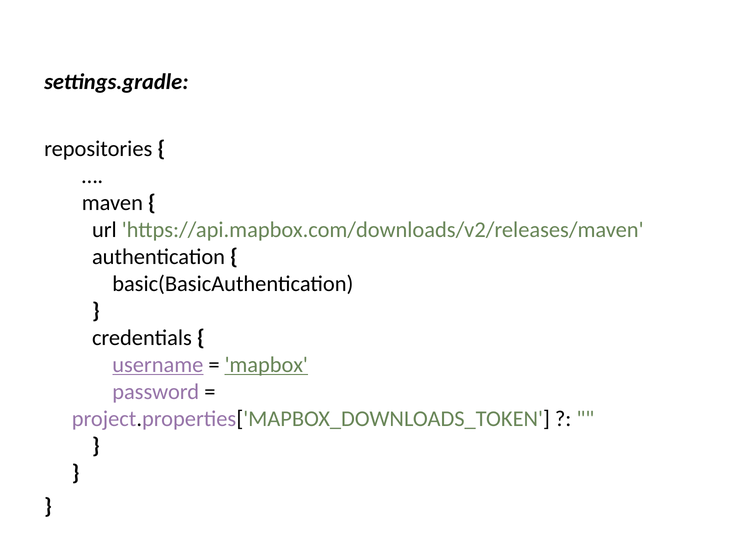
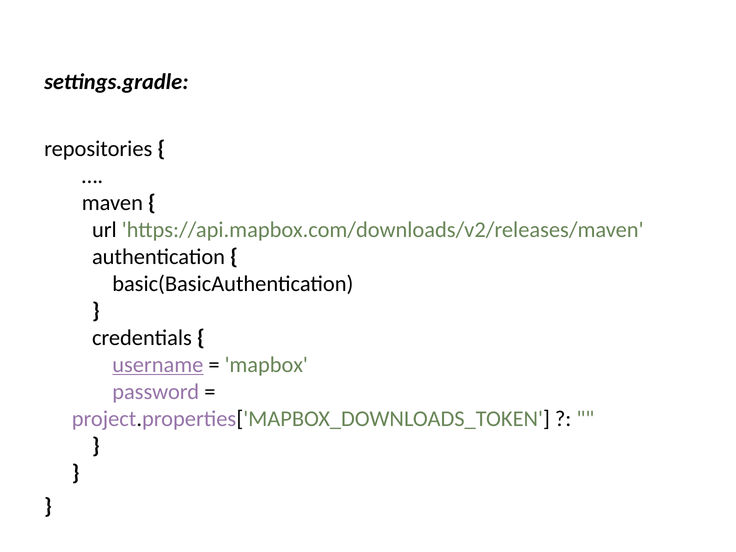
mapbox underline: present -> none
